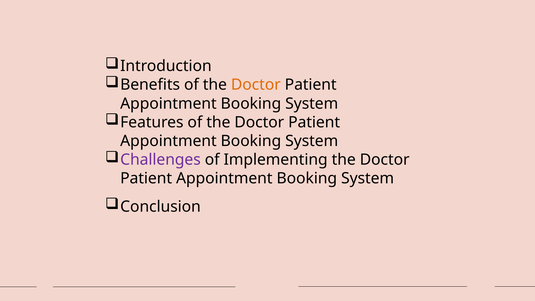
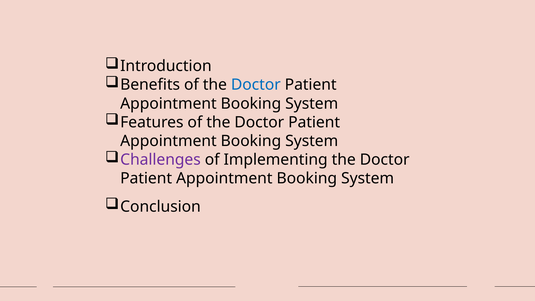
Doctor at (256, 85) colour: orange -> blue
